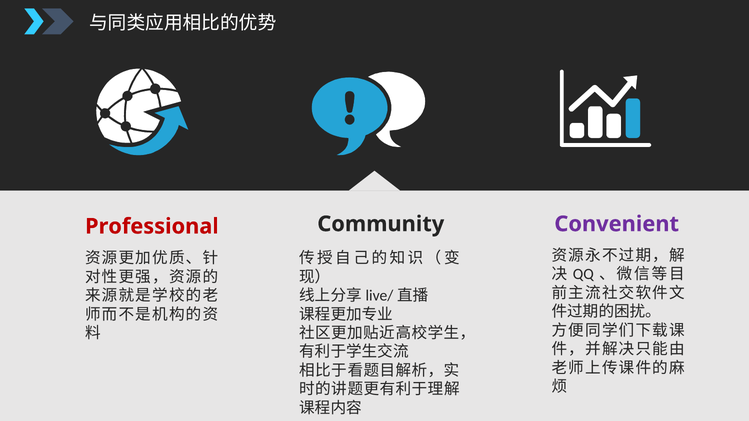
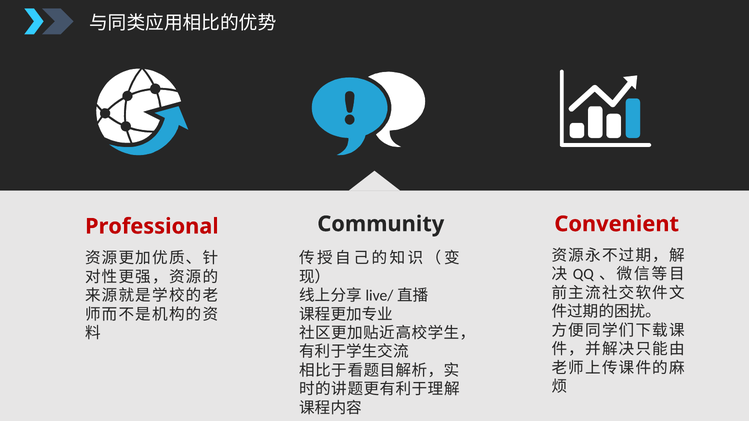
Convenient colour: purple -> red
